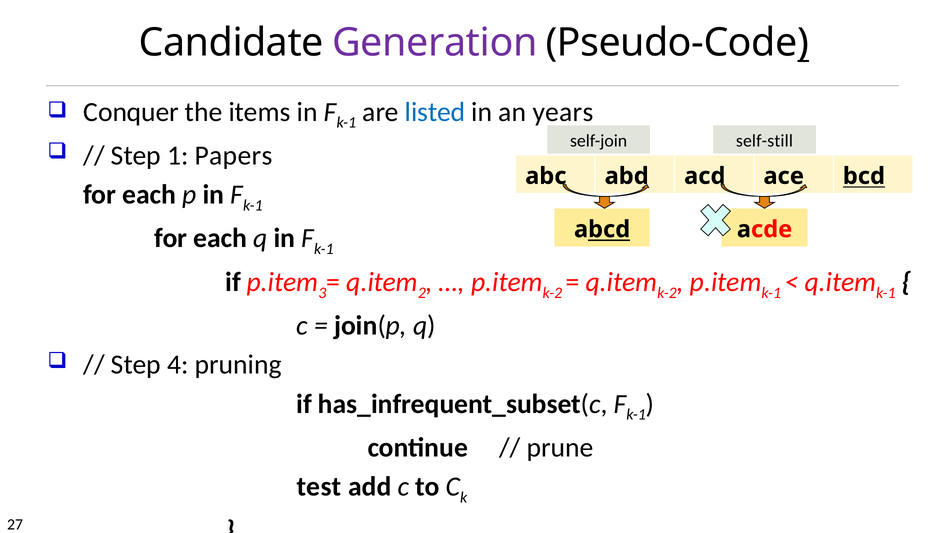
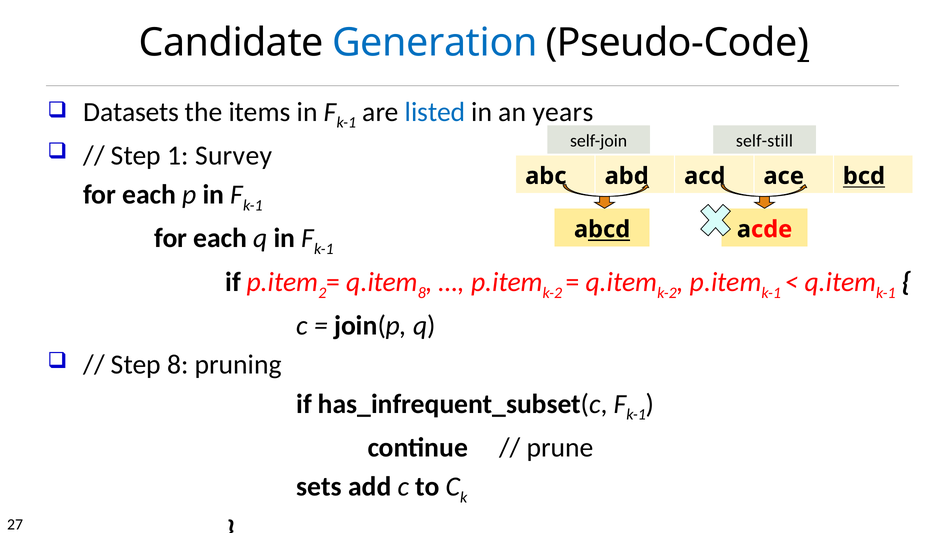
Generation colour: purple -> blue
Conquer: Conquer -> Datasets
Papers: Papers -> Survey
3: 3 -> 2
2 at (422, 293): 2 -> 8
Step 4: 4 -> 8
test: test -> sets
